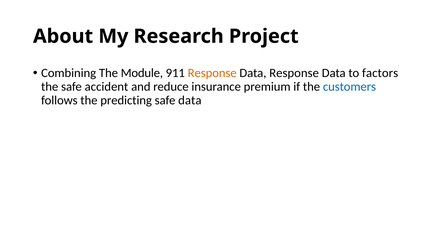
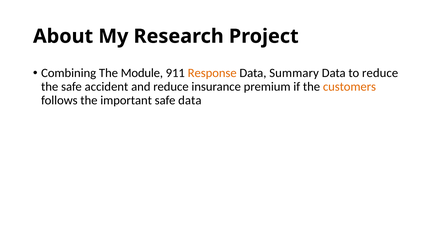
Data Response: Response -> Summary
to factors: factors -> reduce
customers colour: blue -> orange
predicting: predicting -> important
